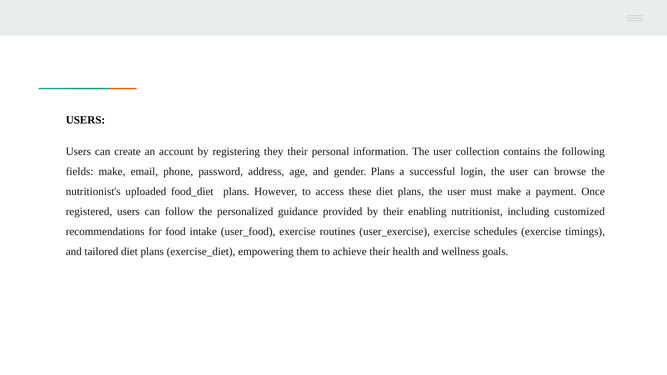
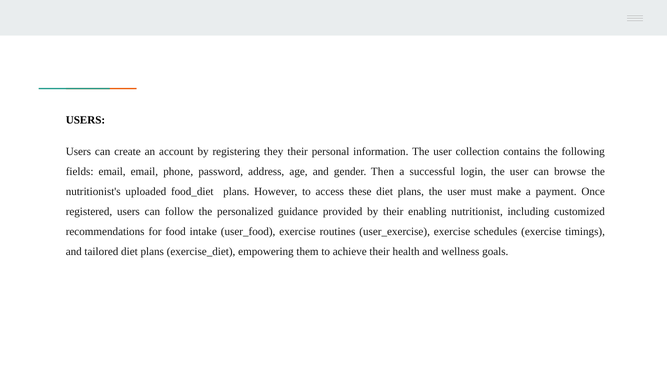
fields make: make -> email
gender Plans: Plans -> Then
